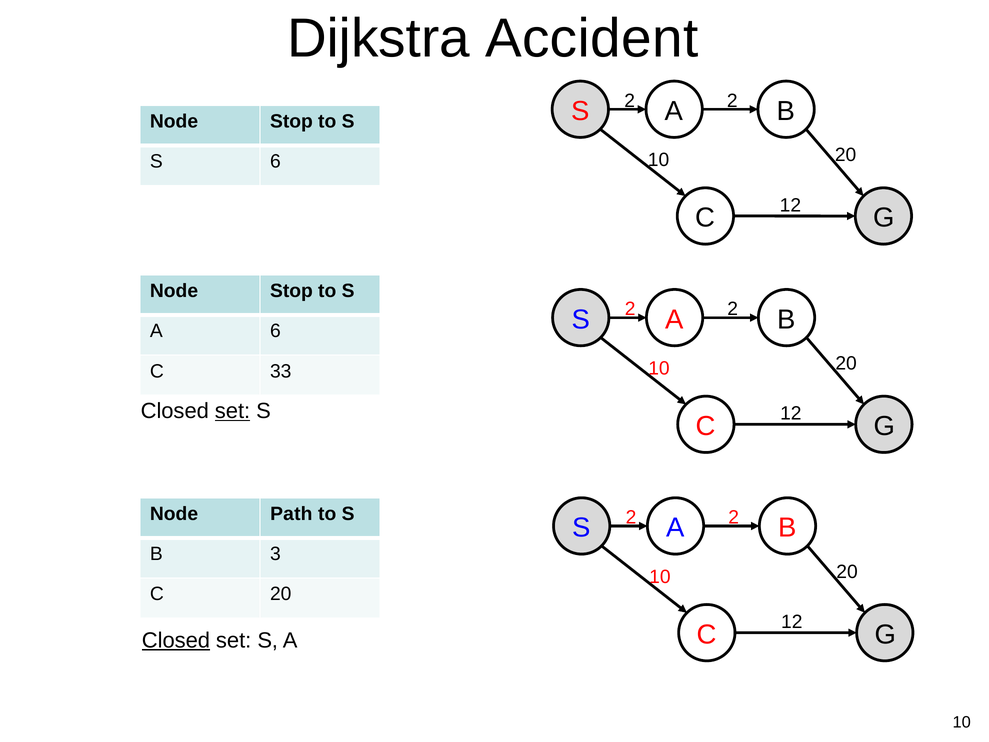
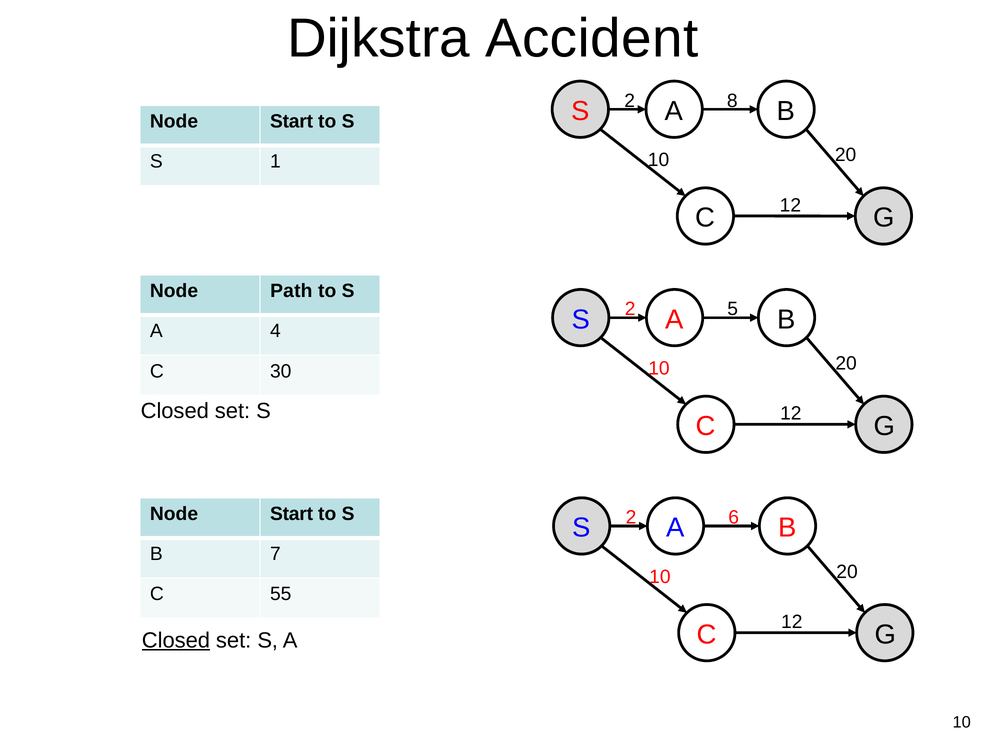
2 at (732, 101): 2 -> 8
Stop at (291, 121): Stop -> Start
S 6: 6 -> 1
Stop at (291, 291): Stop -> Path
2 at (733, 309): 2 -> 5
A 6: 6 -> 4
33: 33 -> 30
set at (232, 411) underline: present -> none
Path at (291, 514): Path -> Start
2 at (734, 517): 2 -> 6
3: 3 -> 7
C 20: 20 -> 55
